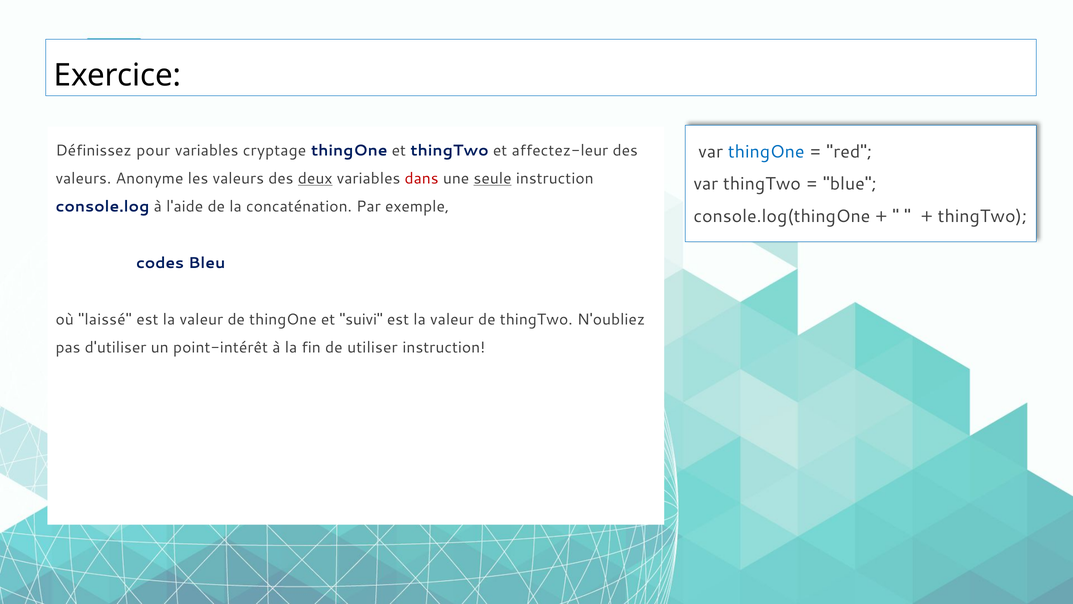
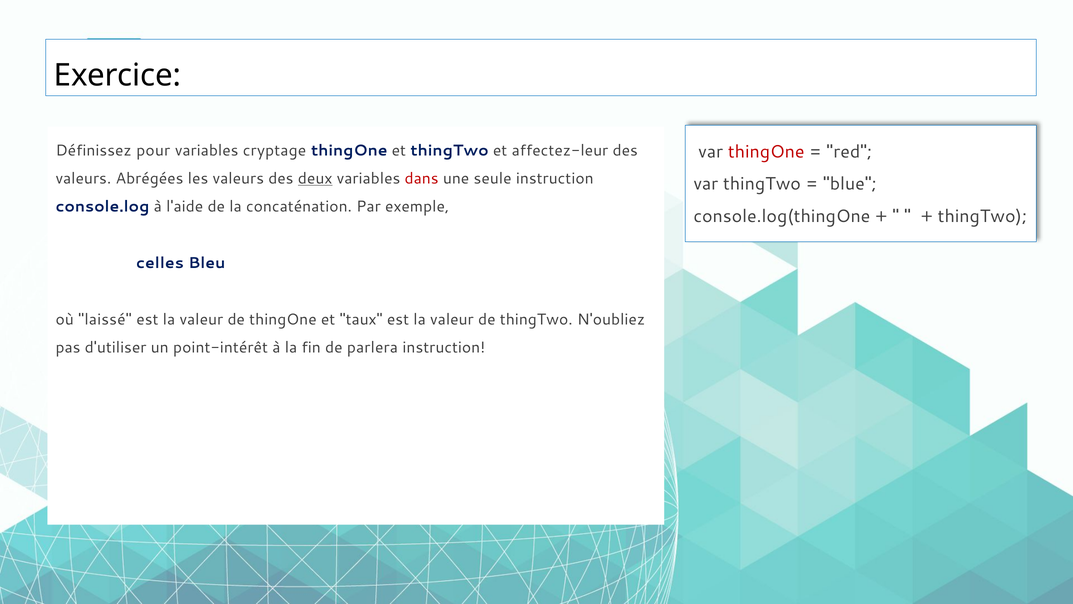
thingOne at (766, 152) colour: blue -> red
Anonyme: Anonyme -> Abrégées
seule underline: present -> none
codes: codes -> celles
suivi: suivi -> taux
utiliser: utiliser -> parlera
